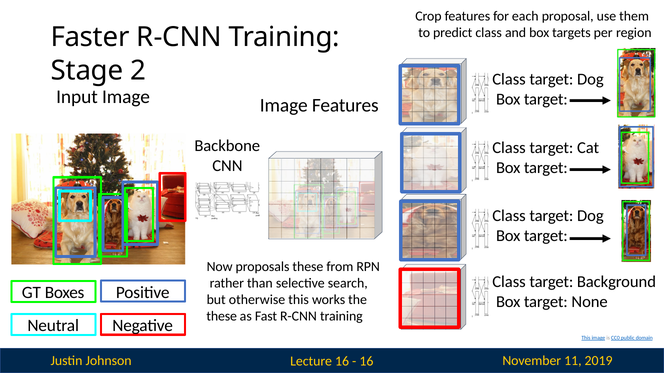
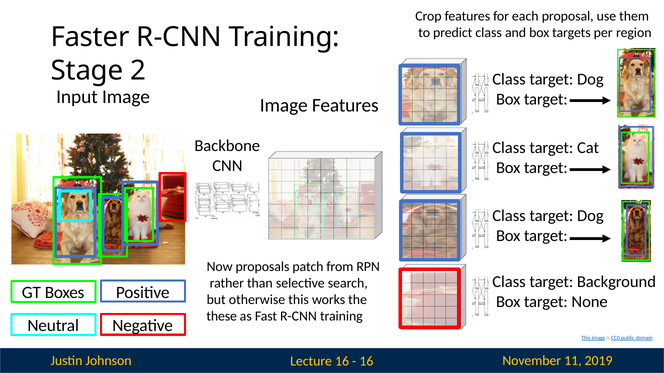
proposals these: these -> patch
